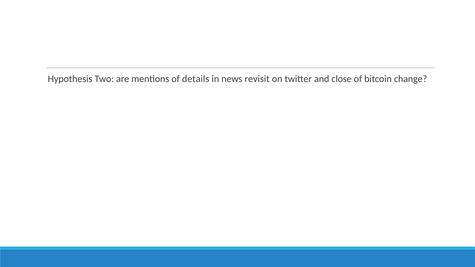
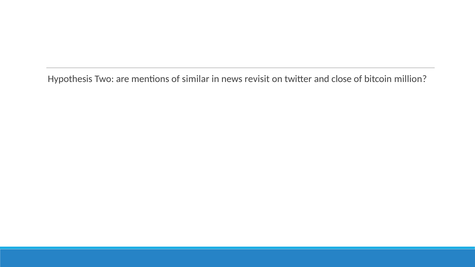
details: details -> similar
change: change -> million
